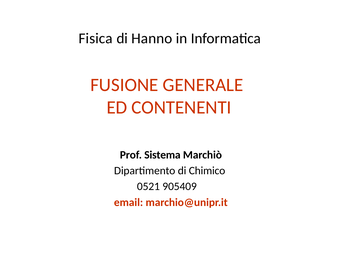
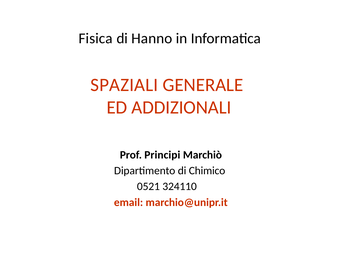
FUSIONE: FUSIONE -> SPAZIALI
CONTENENTI: CONTENENTI -> ADDIZIONALI
Sistema: Sistema -> Principi
905409: 905409 -> 324110
